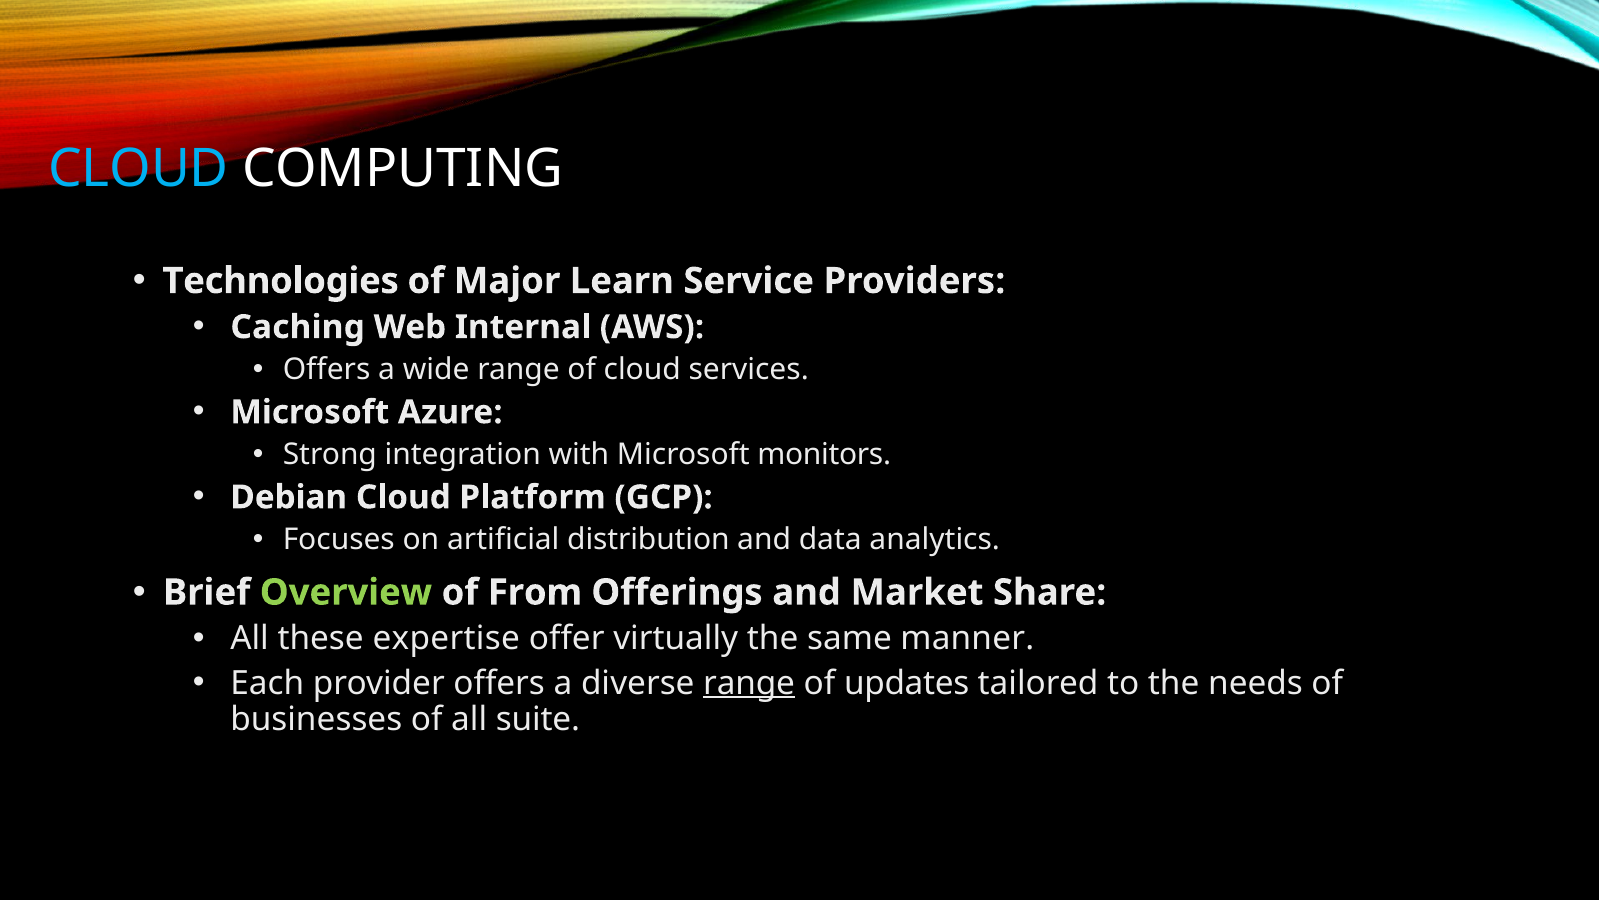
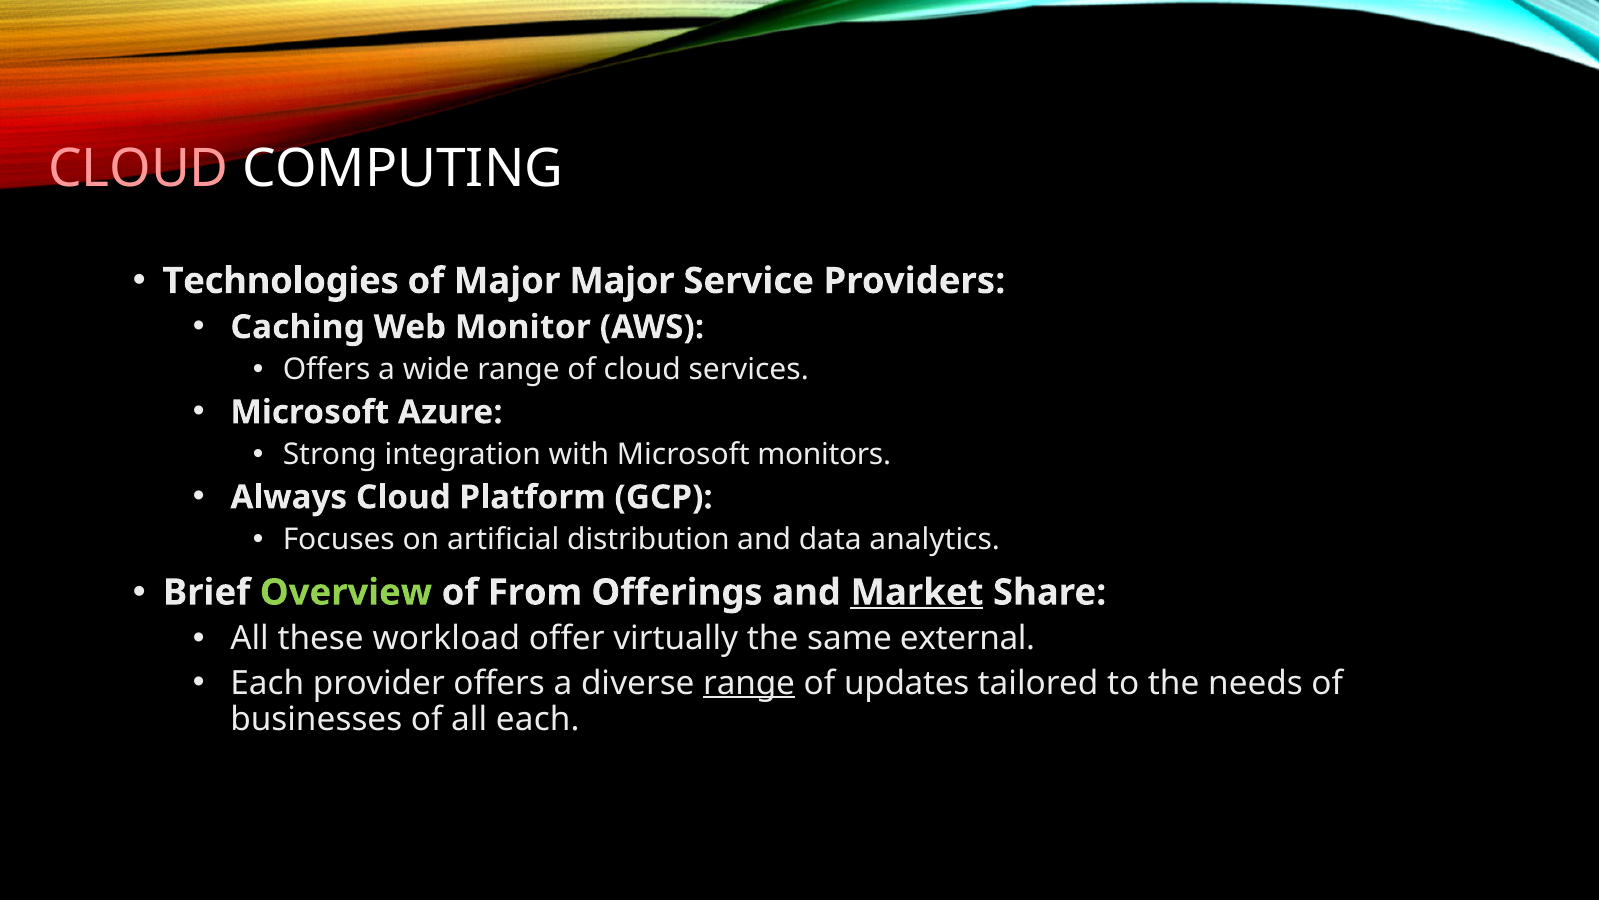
CLOUD at (139, 168) colour: light blue -> pink
Major Learn: Learn -> Major
Internal: Internal -> Monitor
Debian: Debian -> Always
Market underline: none -> present
expertise: expertise -> workload
manner: manner -> external
all suite: suite -> each
